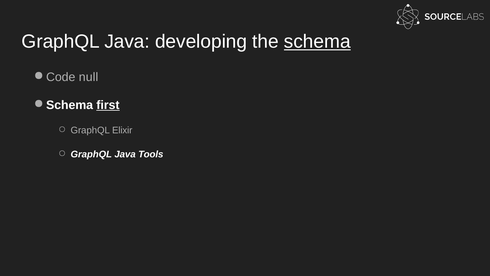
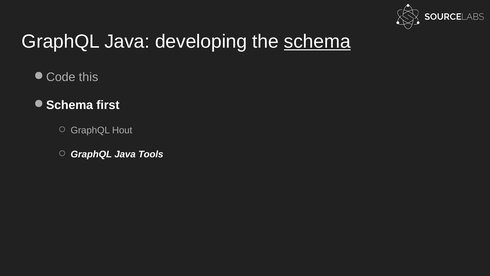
null: null -> this
first underline: present -> none
Elixir: Elixir -> Hout
